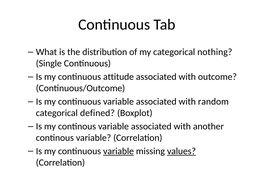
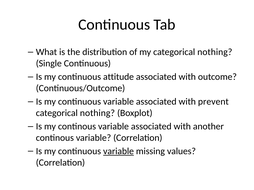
random: random -> prevent
defined at (97, 113): defined -> nothing
values underline: present -> none
